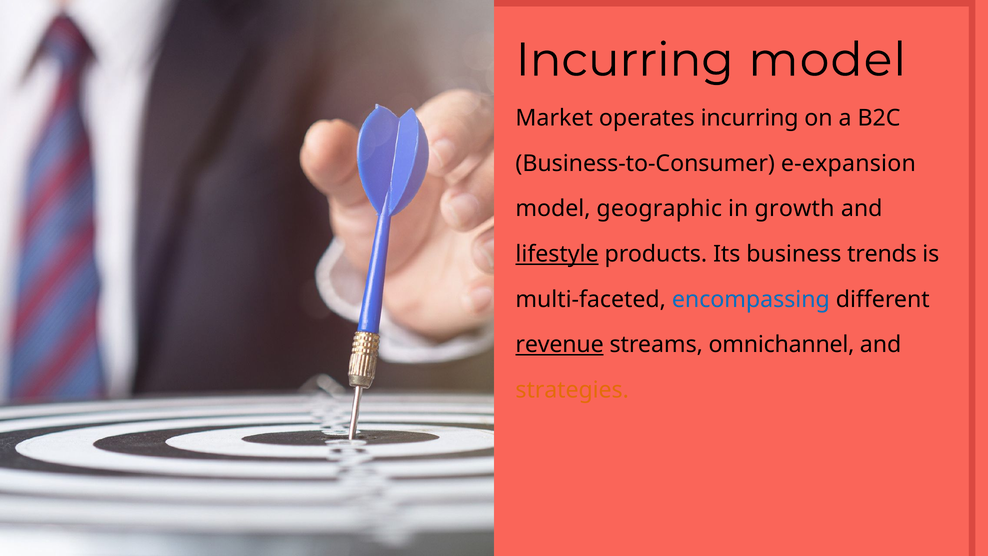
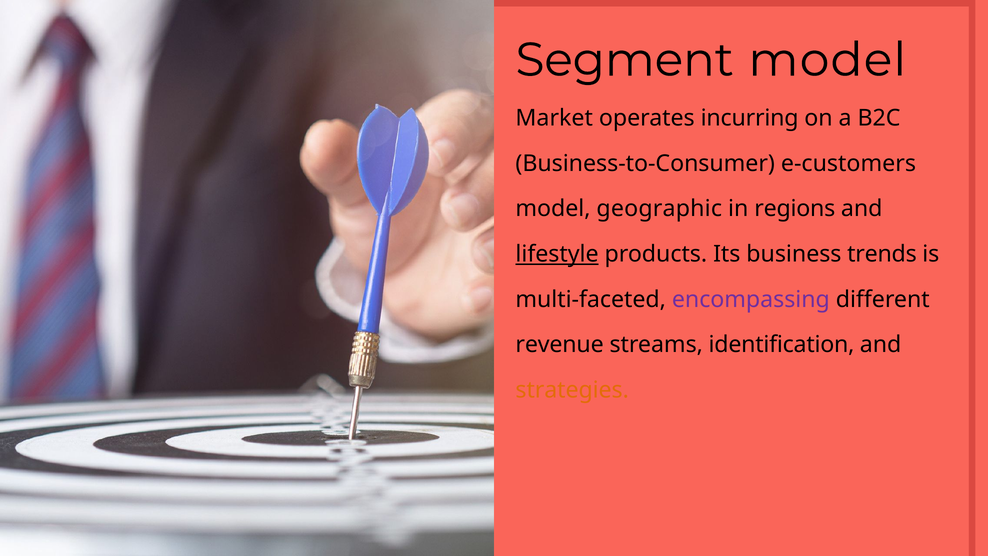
Incurring at (625, 60): Incurring -> Segment
e-expansion: e-expansion -> e-customers
growth: growth -> regions
encompassing colour: blue -> purple
revenue underline: present -> none
omnichannel: omnichannel -> identification
